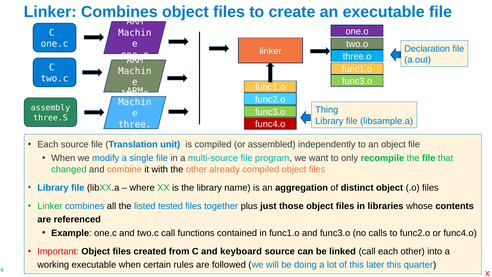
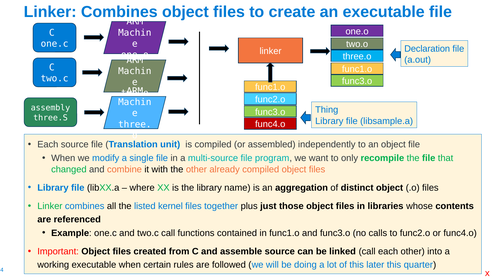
tested: tested -> kernel
keyboard: keyboard -> assemble
